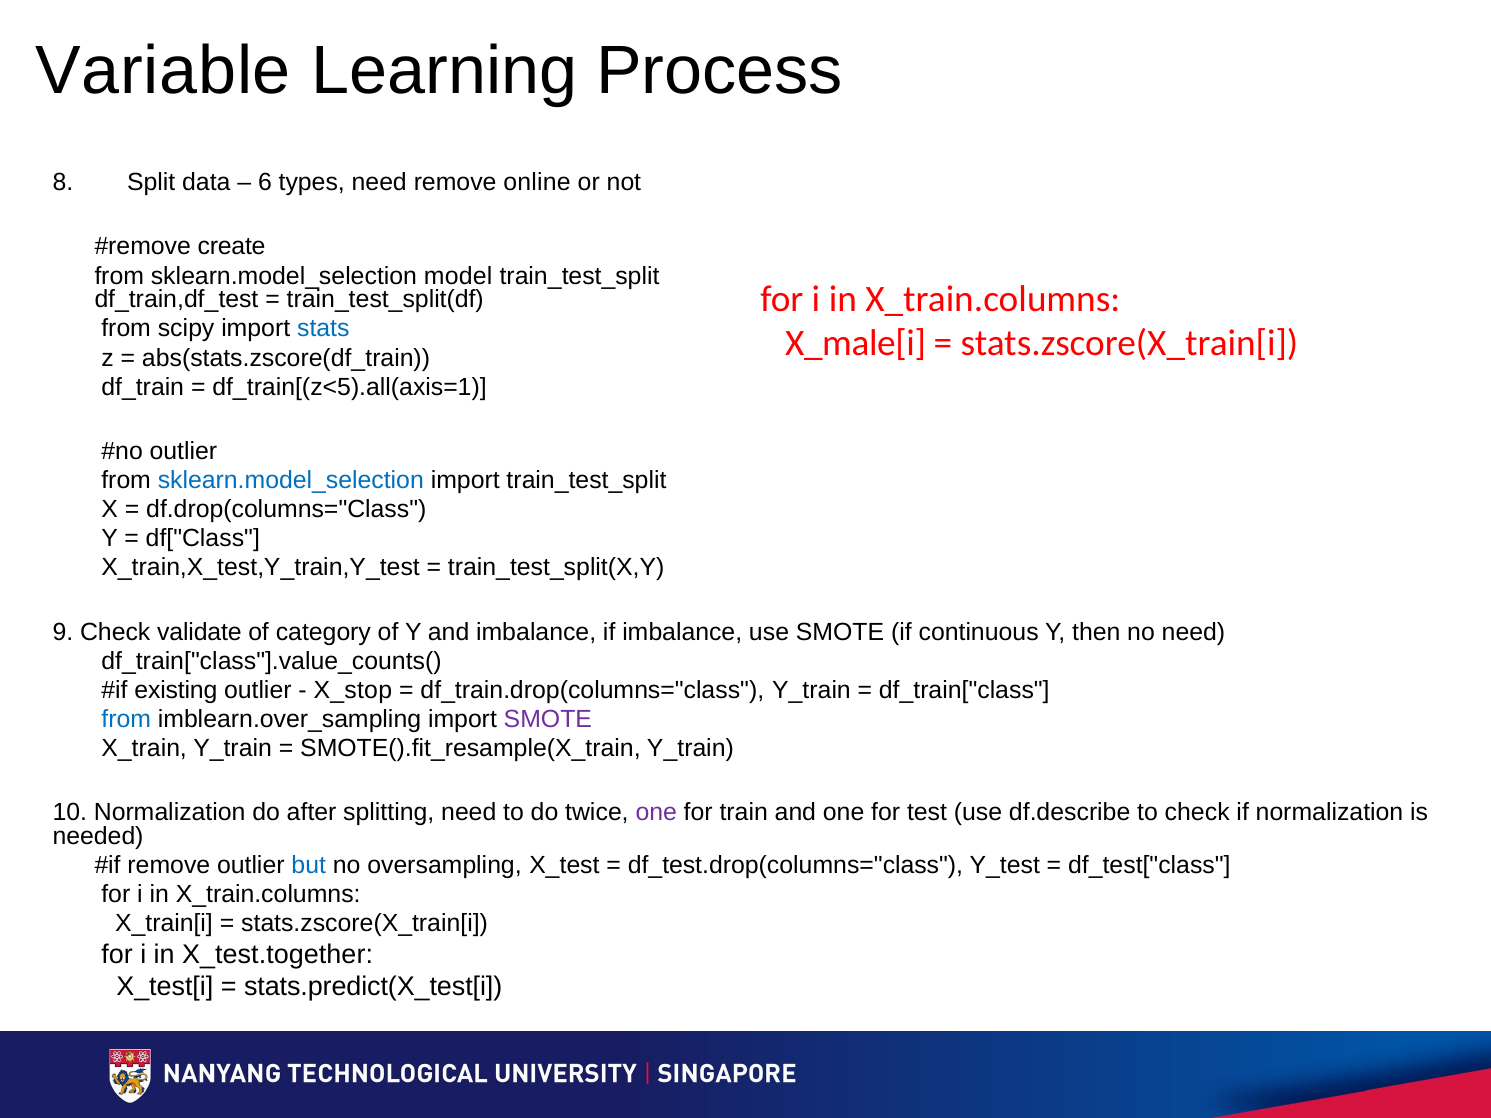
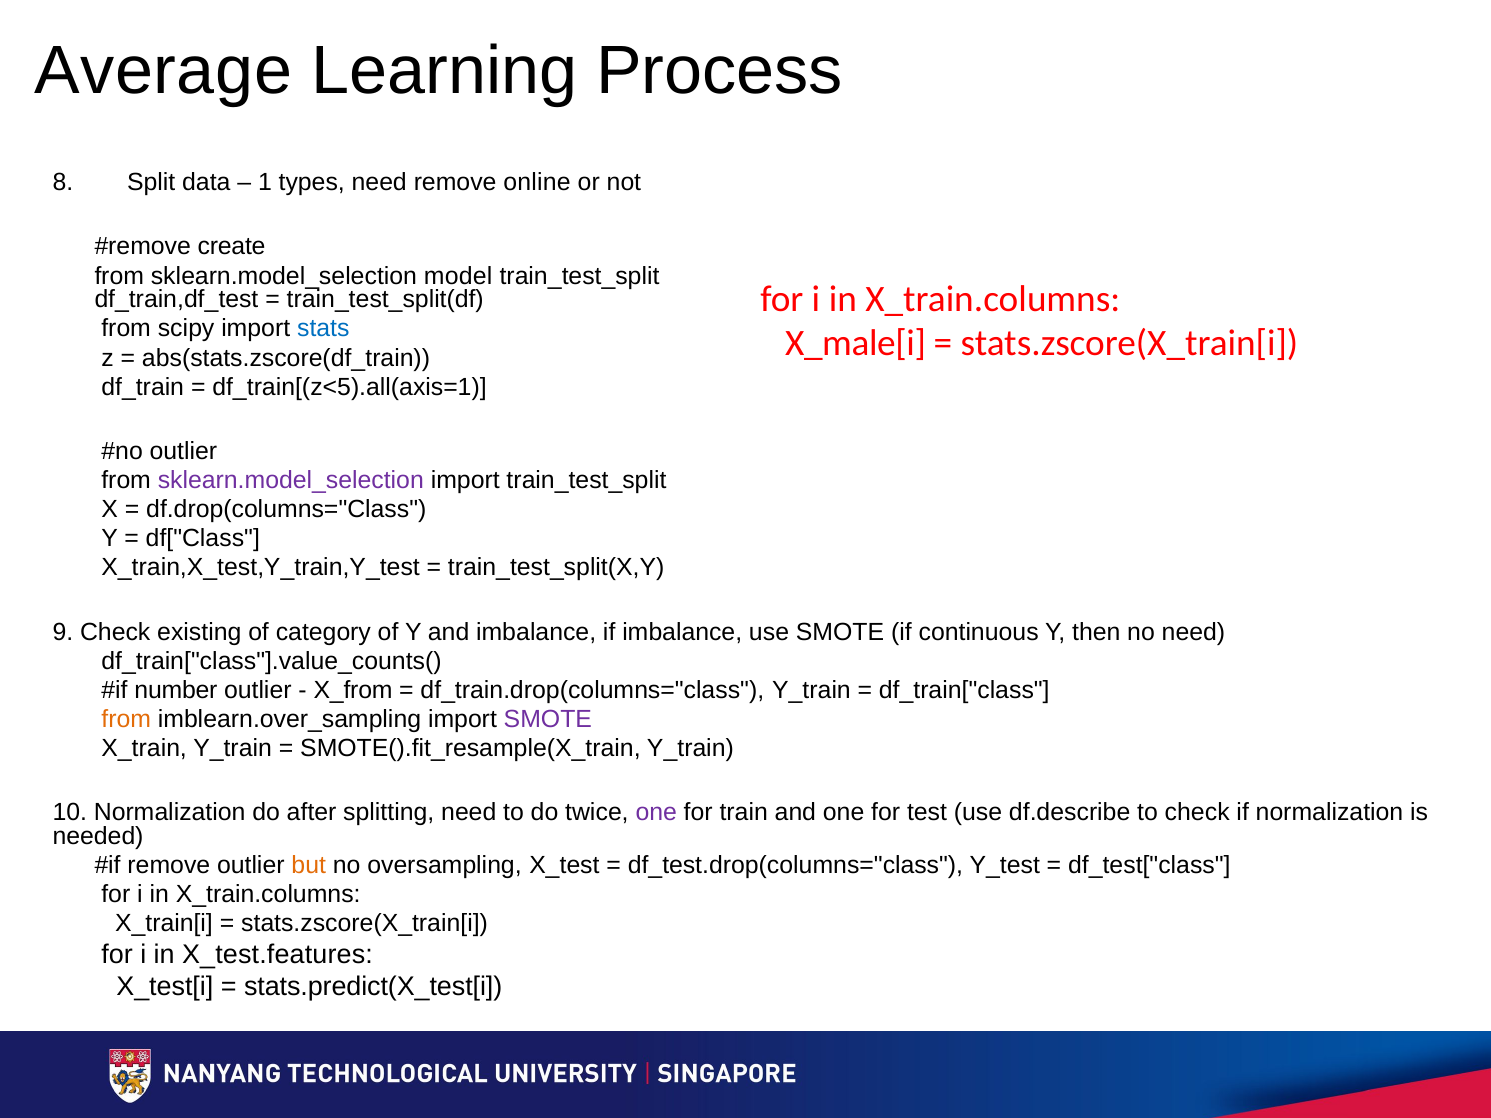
Variable: Variable -> Average
6: 6 -> 1
sklearn.model_selection at (291, 480) colour: blue -> purple
validate: validate -> existing
existing: existing -> number
X_stop: X_stop -> X_from
from at (126, 719) colour: blue -> orange
but colour: blue -> orange
X_test.together: X_test.together -> X_test.features
